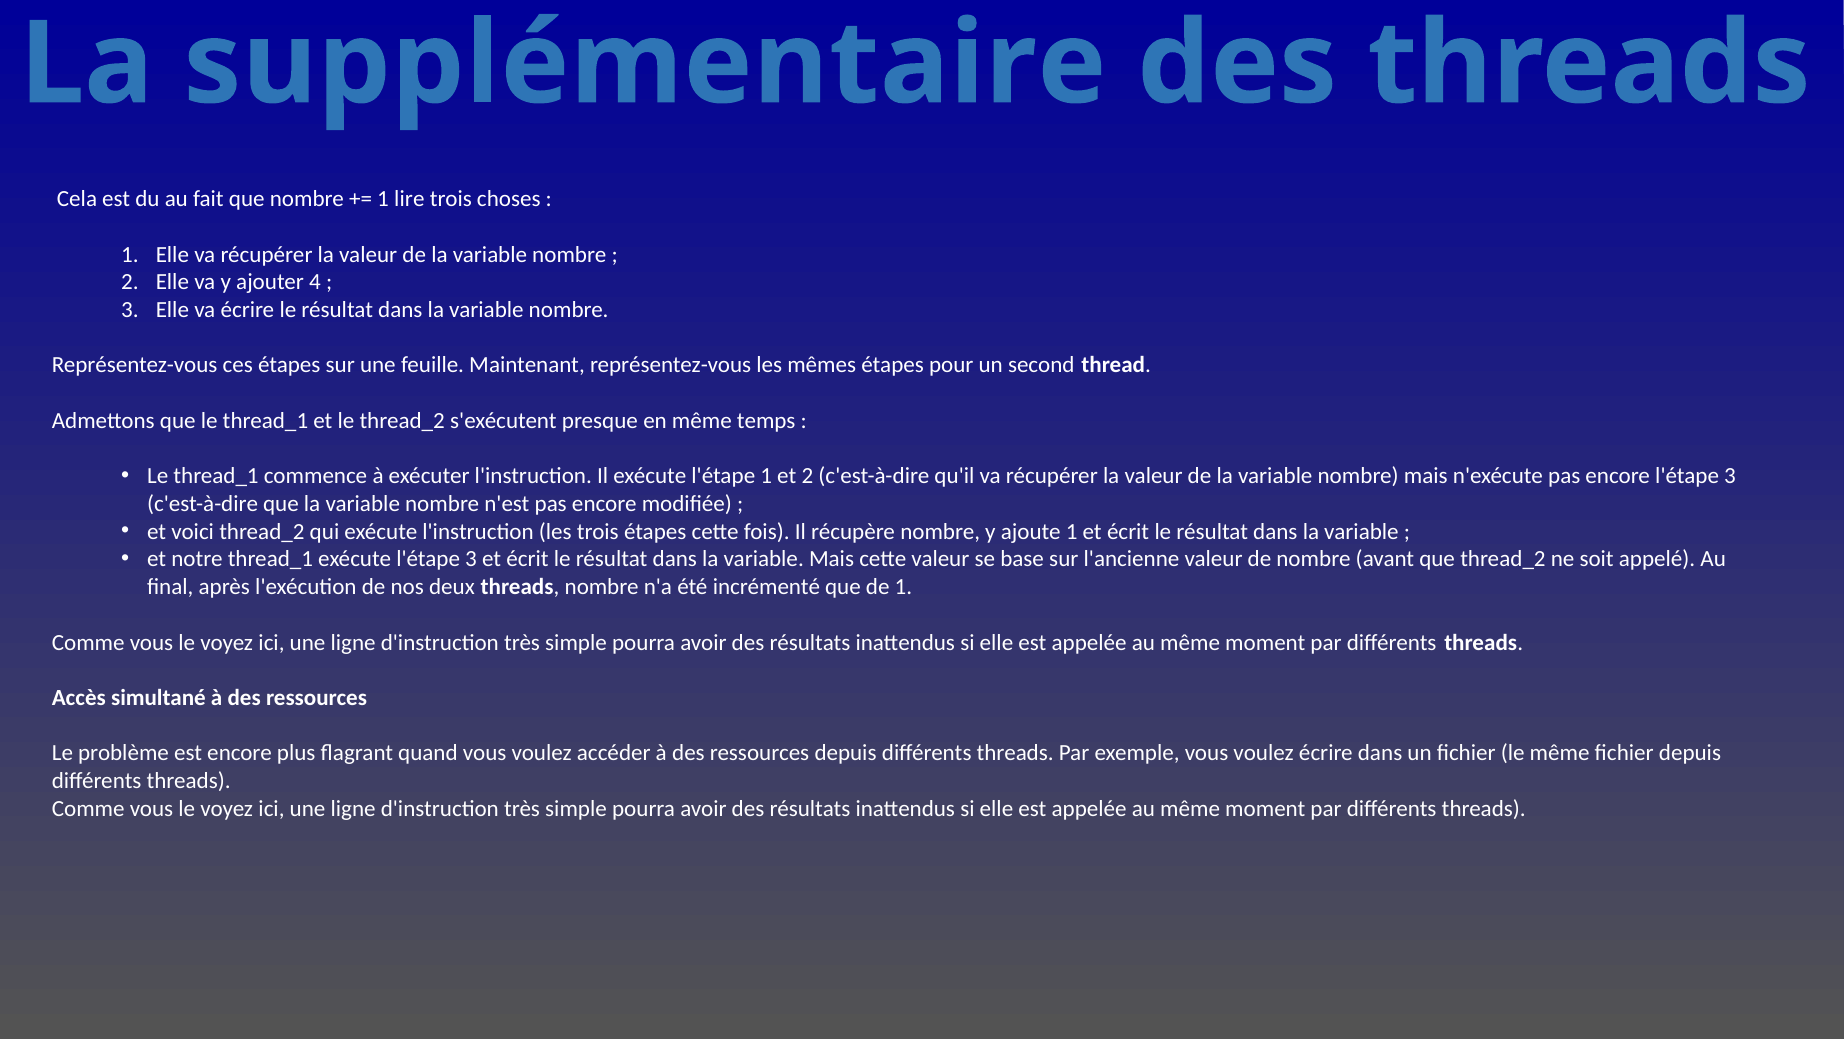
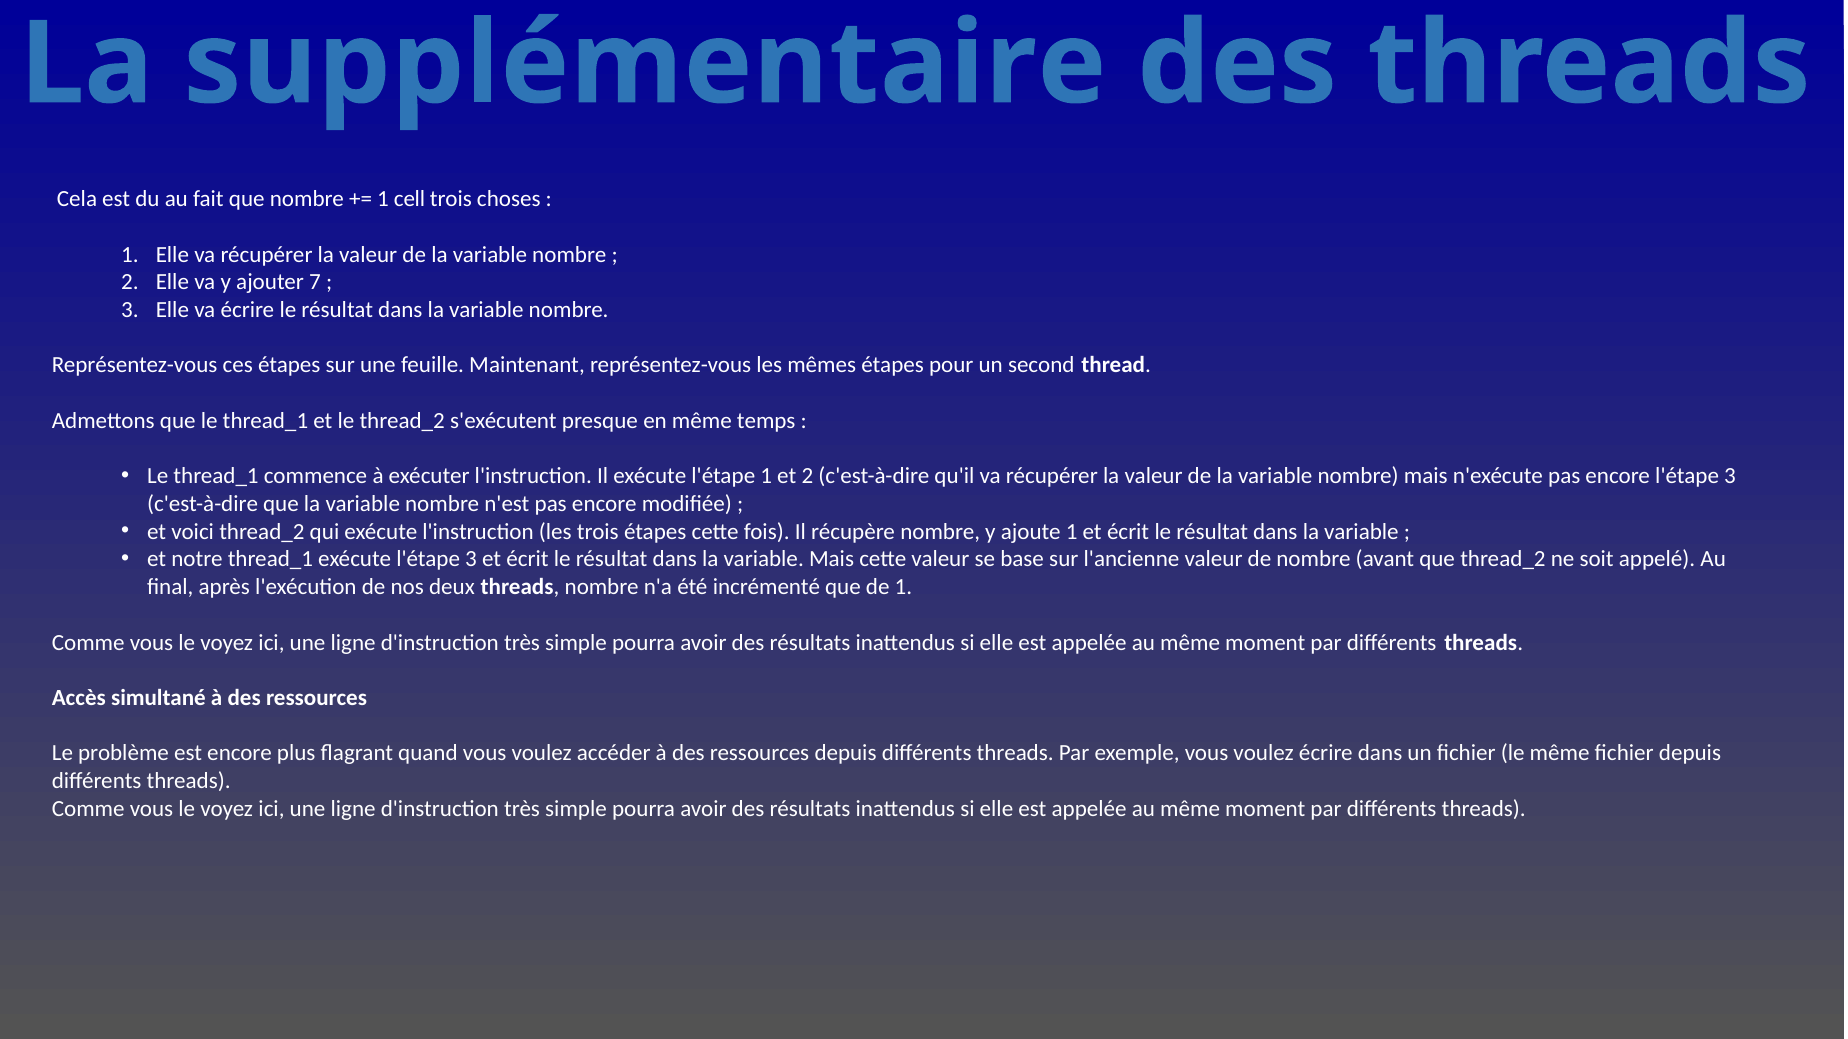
lire: lire -> cell
4: 4 -> 7
